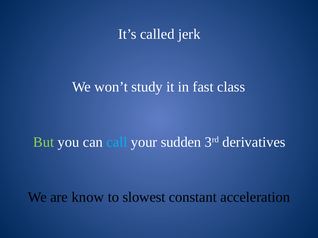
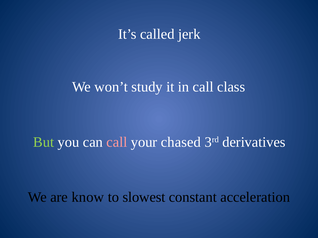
in fast: fast -> call
call at (117, 142) colour: light blue -> pink
sudden: sudden -> chased
